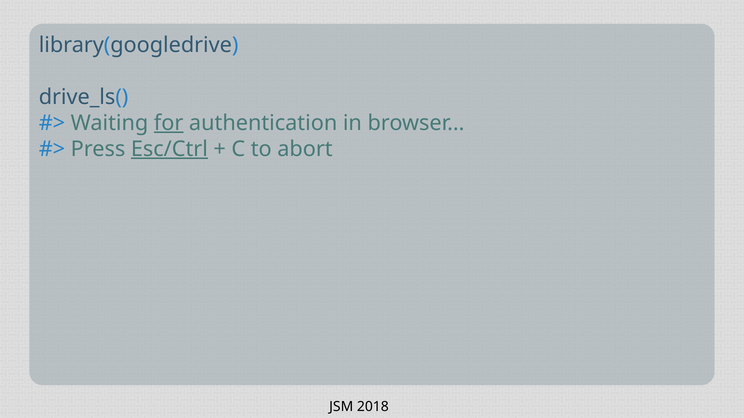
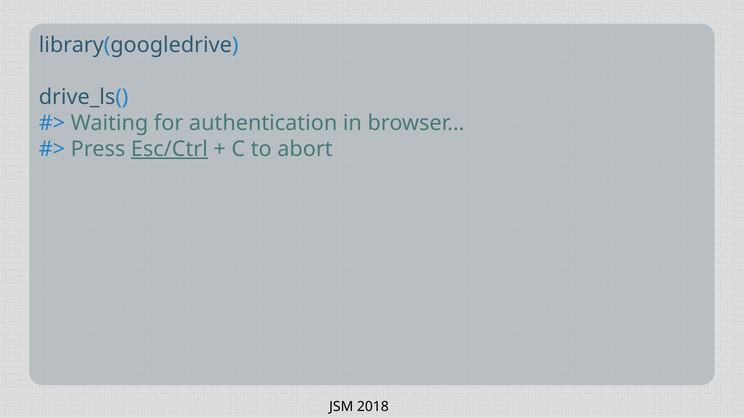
for underline: present -> none
